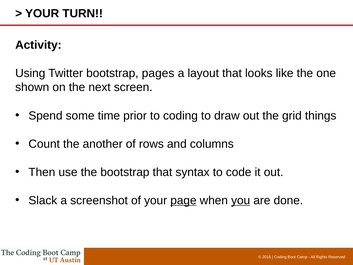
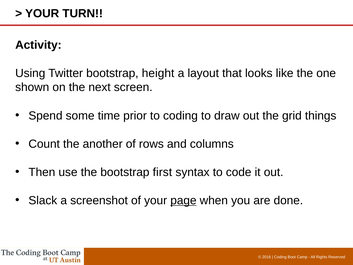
pages: pages -> height
bootstrap that: that -> first
you underline: present -> none
